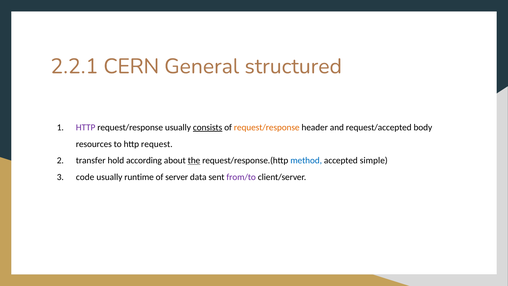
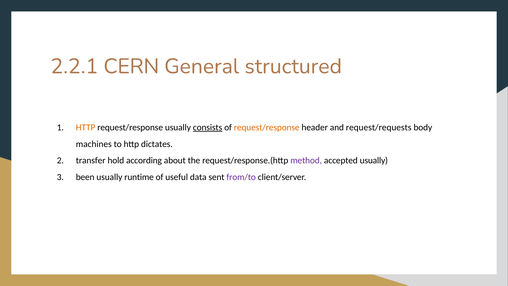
HTTP at (86, 127) colour: purple -> orange
request/accepted: request/accepted -> request/requests
resources: resources -> machines
request: request -> dictates
the underline: present -> none
method colour: blue -> purple
accepted simple: simple -> usually
code: code -> been
server: server -> useful
